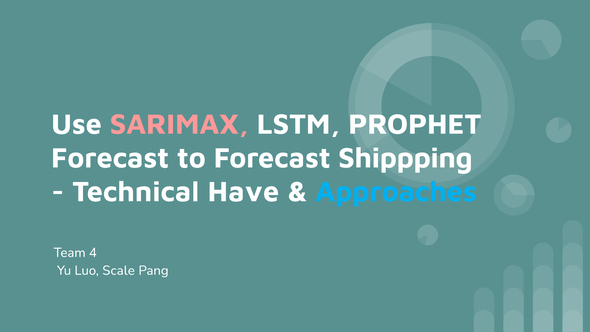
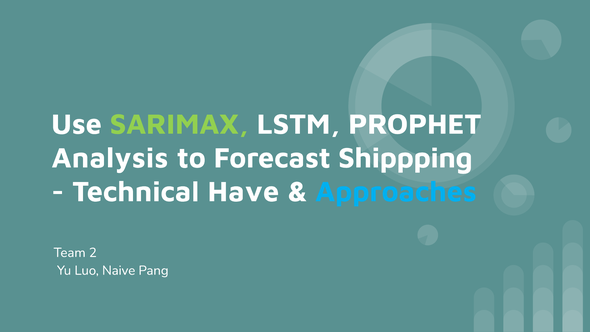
SARIMAX colour: pink -> light green
Forecast at (110, 158): Forecast -> Analysis
4: 4 -> 2
Scale: Scale -> Naive
